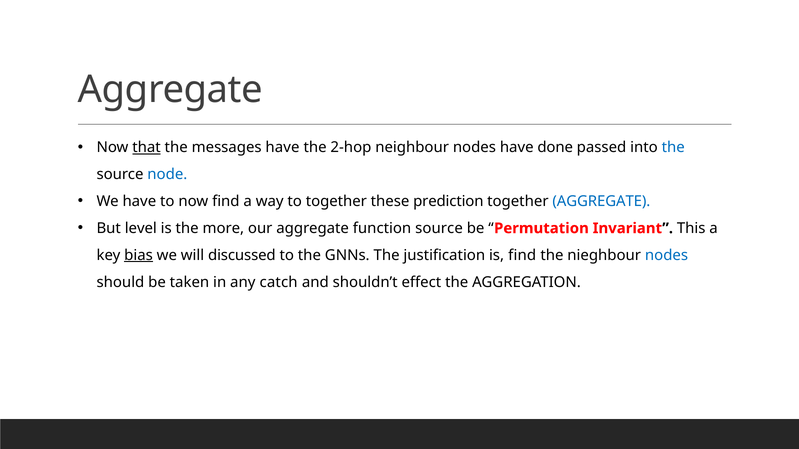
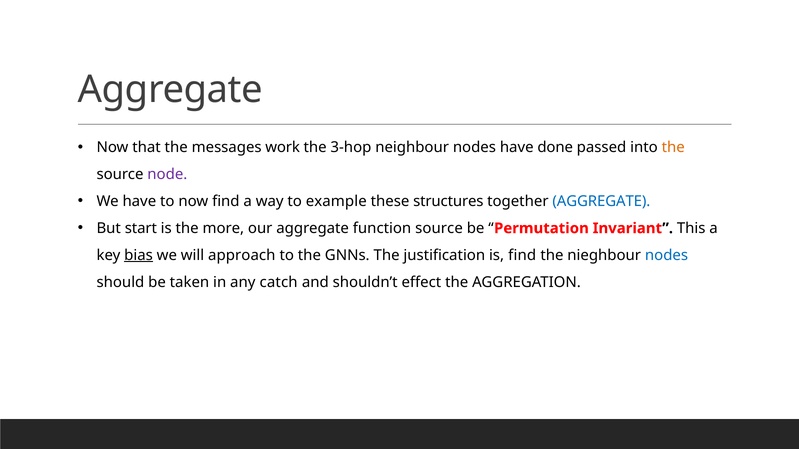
that underline: present -> none
messages have: have -> work
2-hop: 2-hop -> 3-hop
the at (673, 148) colour: blue -> orange
node colour: blue -> purple
to together: together -> example
prediction: prediction -> structures
level: level -> start
discussed: discussed -> approach
